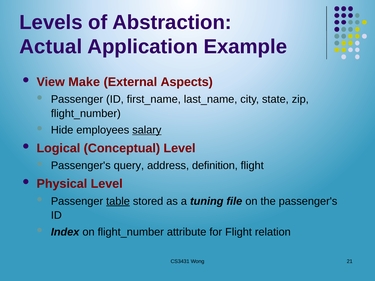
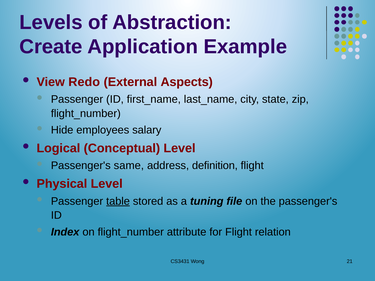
Actual: Actual -> Create
Make: Make -> Redo
salary underline: present -> none
query: query -> same
